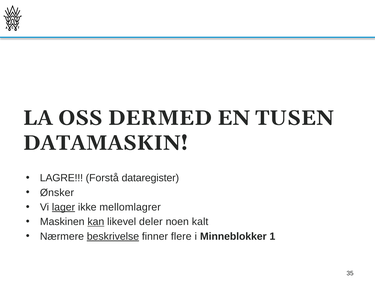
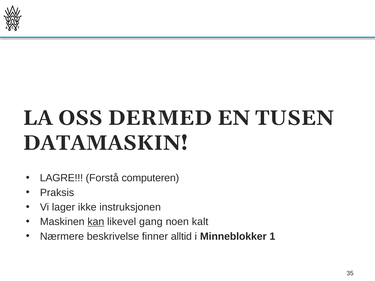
dataregister: dataregister -> computeren
Ønsker: Ønsker -> Praksis
lager underline: present -> none
mellomlagrer: mellomlagrer -> instruksjonen
deler: deler -> gang
beskrivelse underline: present -> none
flere: flere -> alltid
